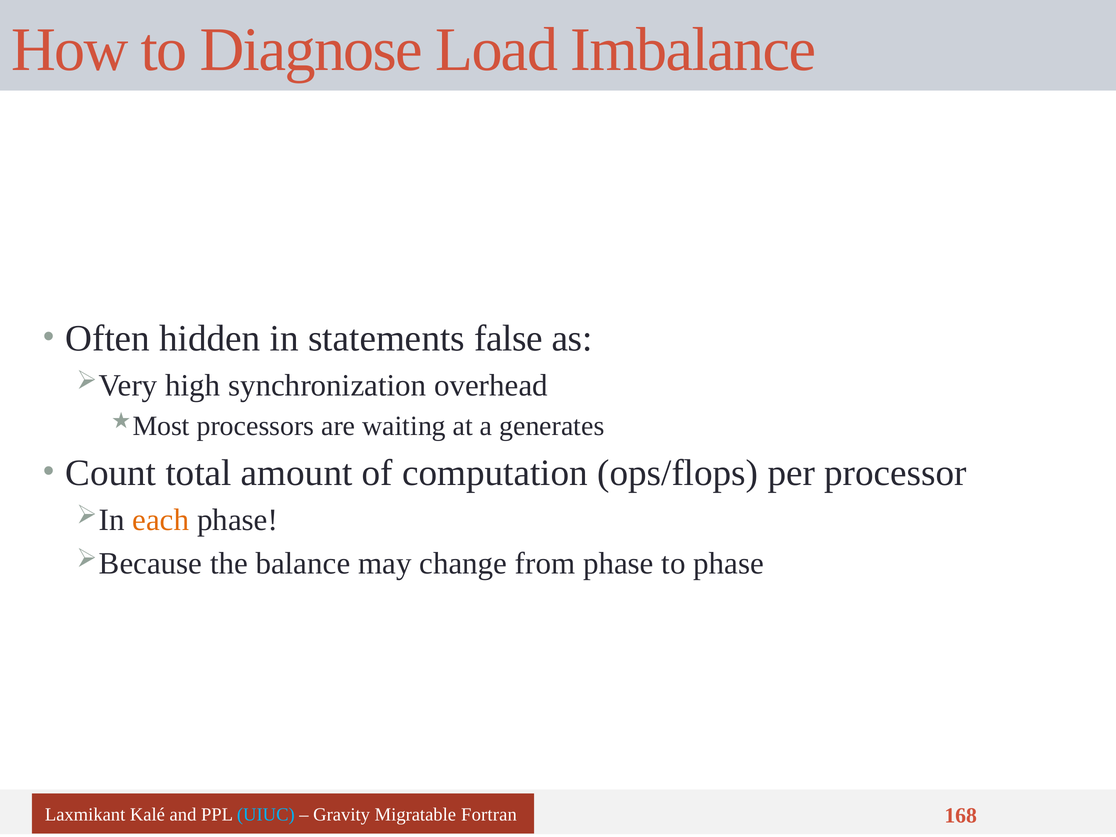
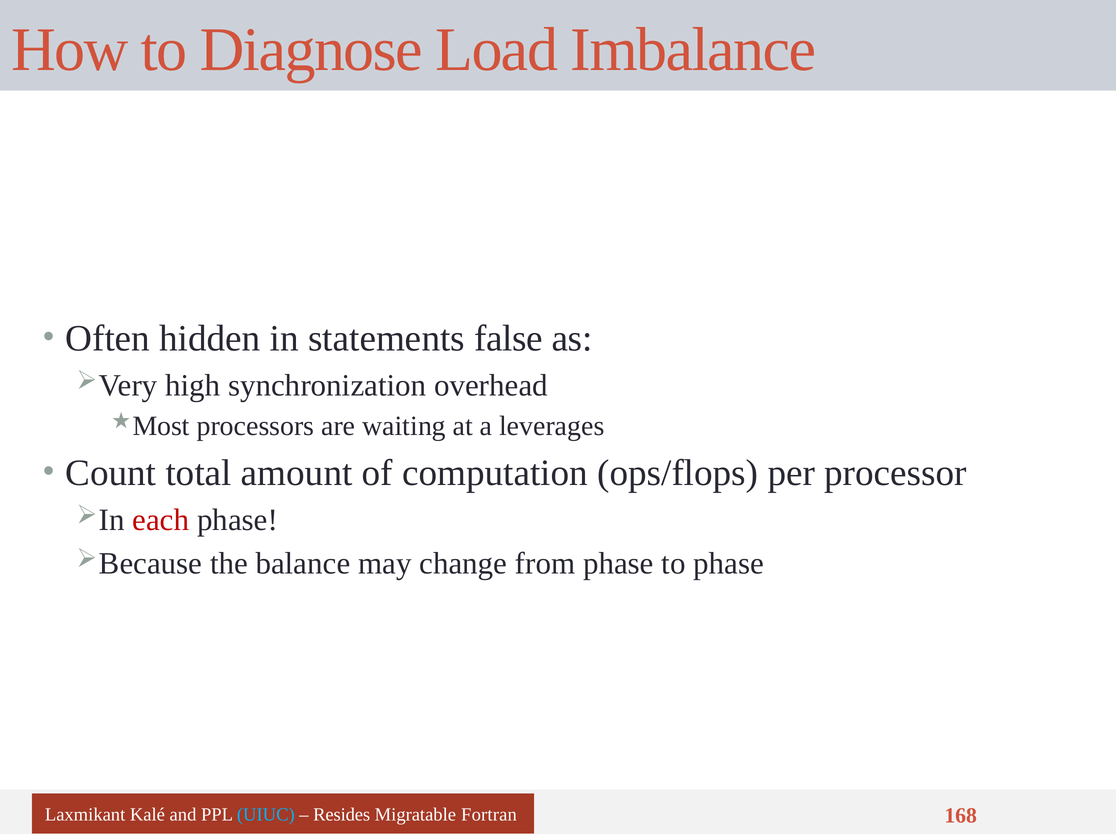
generates: generates -> leverages
each colour: orange -> red
Gravity: Gravity -> Resides
